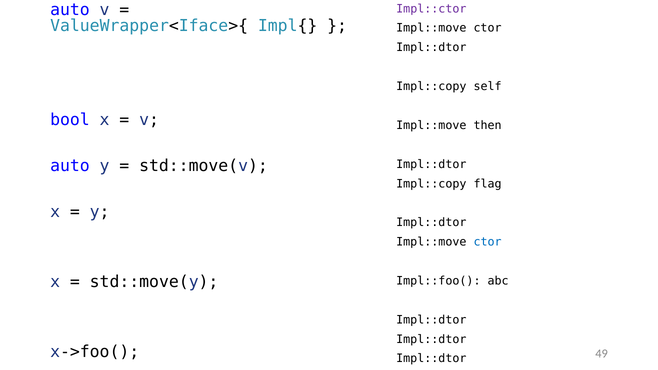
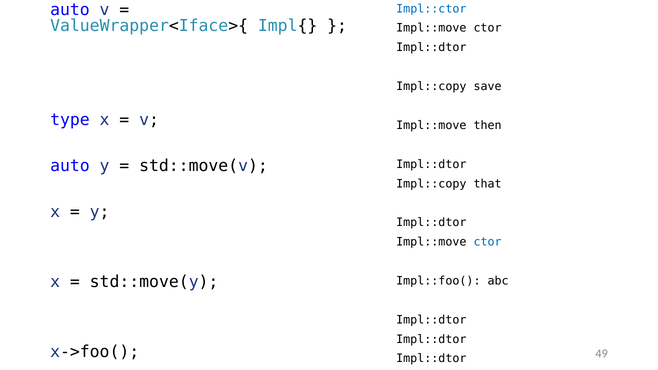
Impl::ctor colour: purple -> blue
self: self -> save
bool: bool -> type
flag: flag -> that
